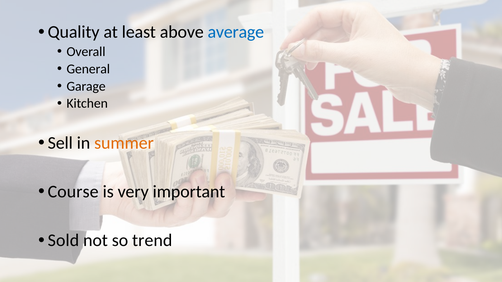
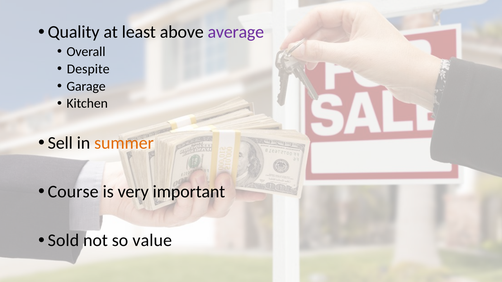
average colour: blue -> purple
General: General -> Despite
trend: trend -> value
